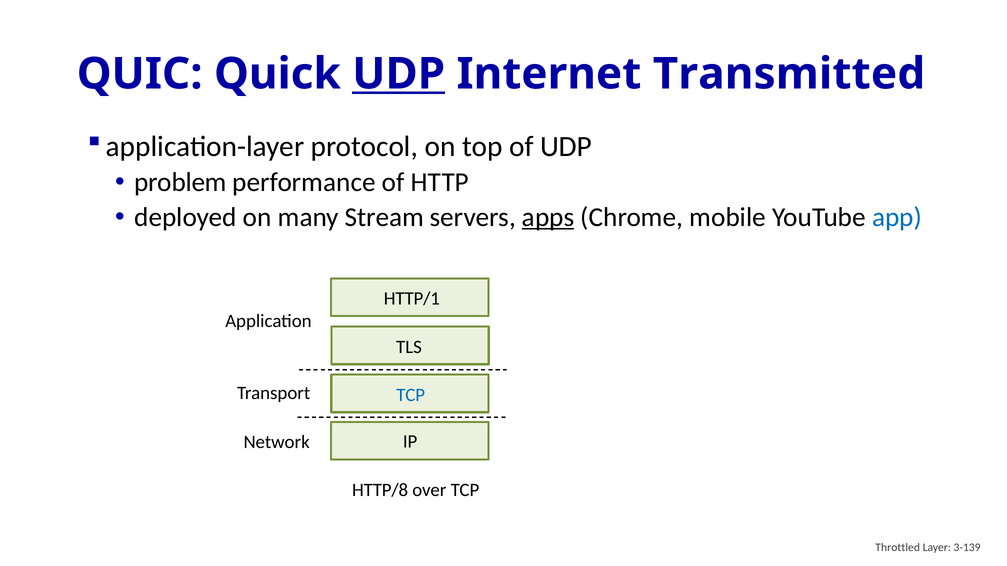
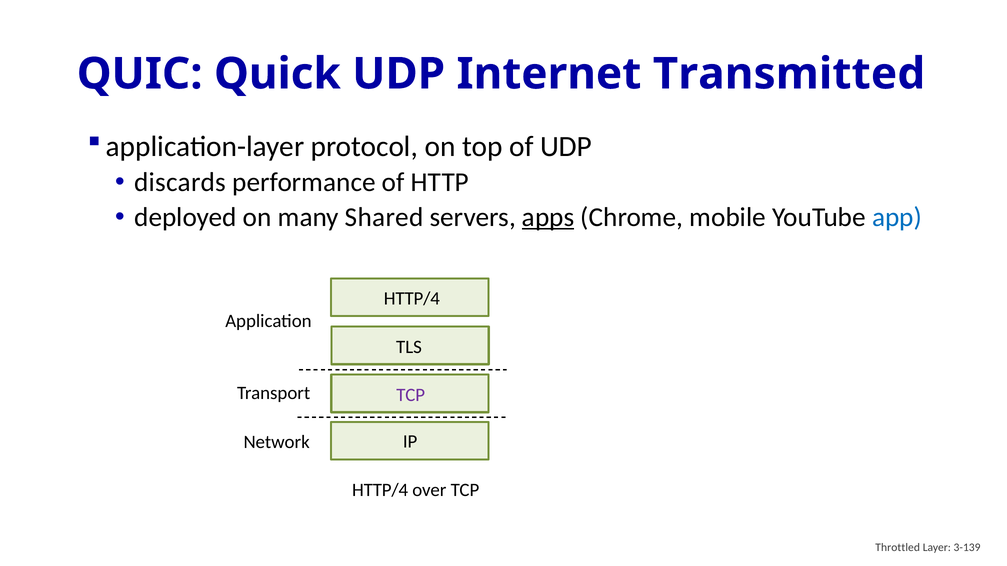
UDP at (399, 74) underline: present -> none
problem: problem -> discards
Stream: Stream -> Shared
HTTP/1 at (412, 299): HTTP/1 -> HTTP/4
TCP at (411, 395) colour: blue -> purple
HTTP/8 at (380, 491): HTTP/8 -> HTTP/4
